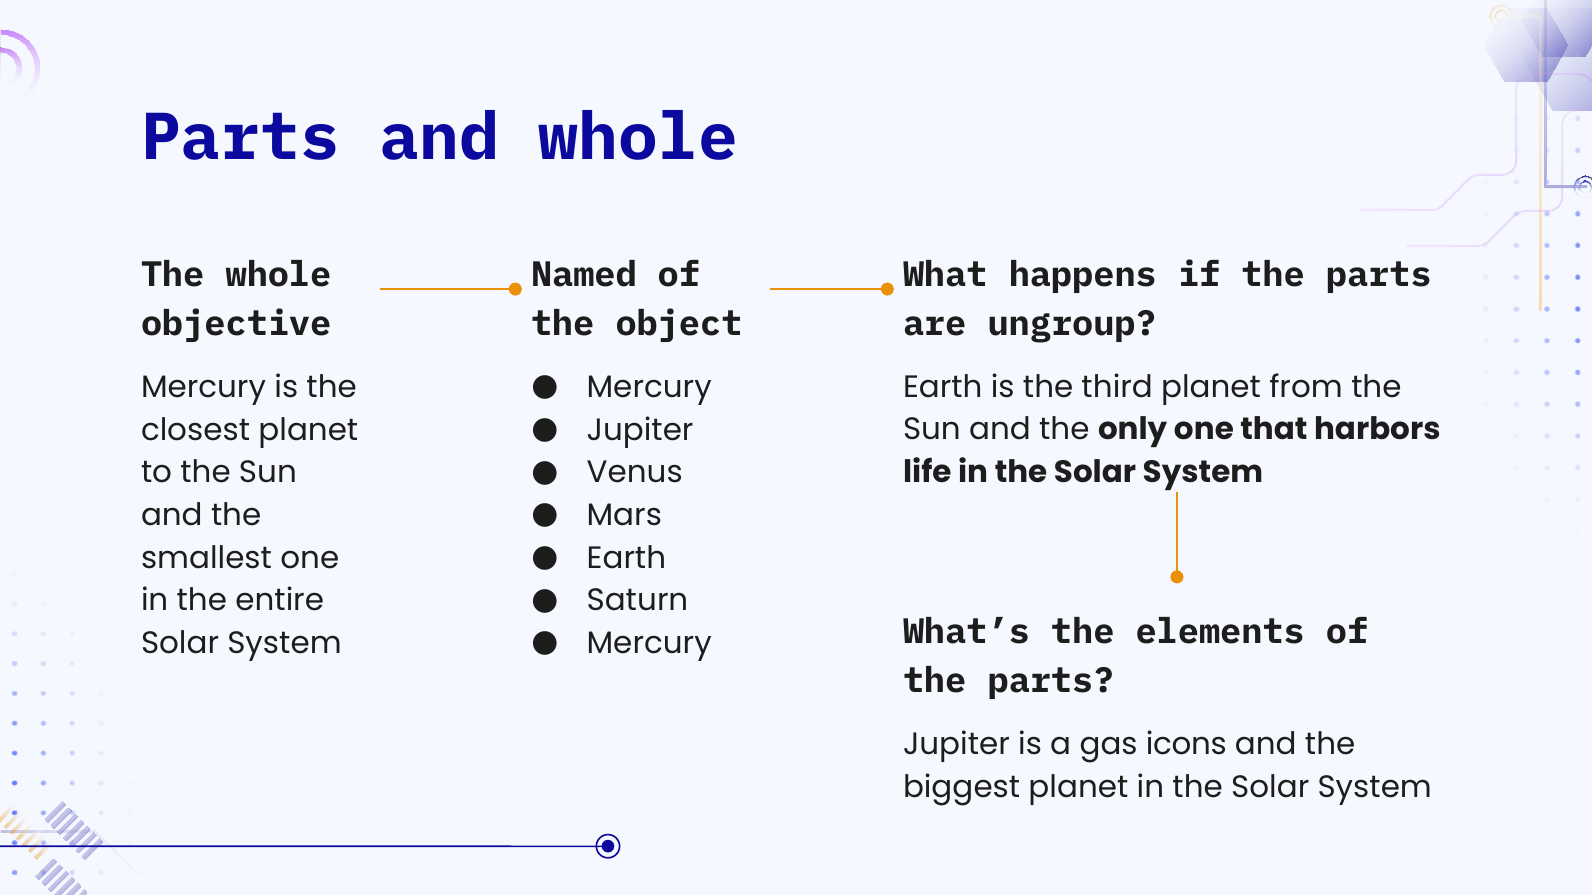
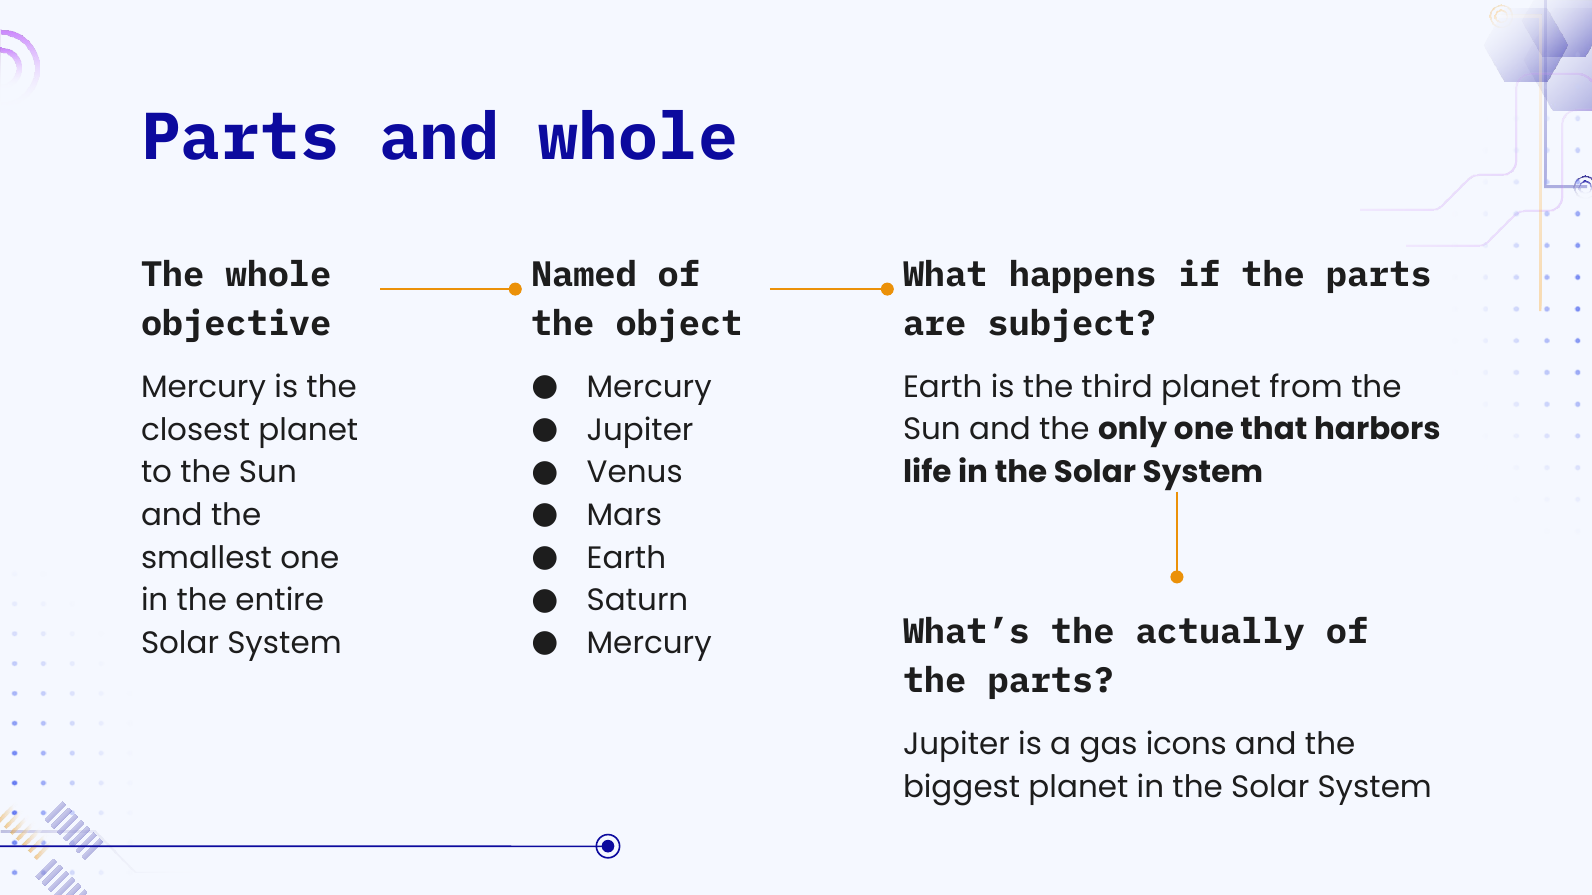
ungroup: ungroup -> subject
elements: elements -> actually
